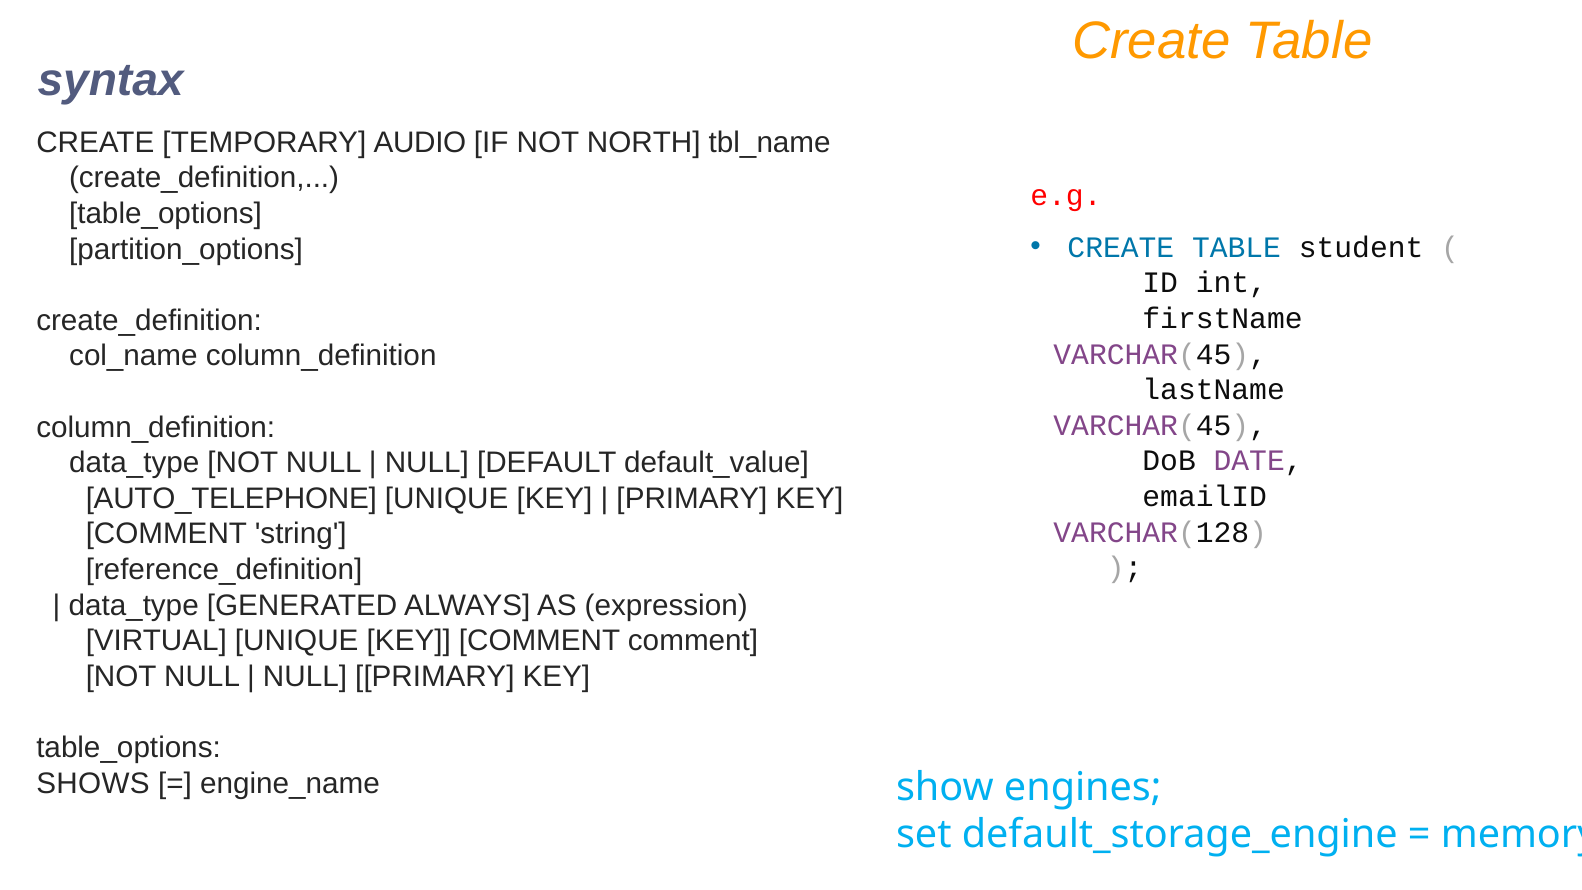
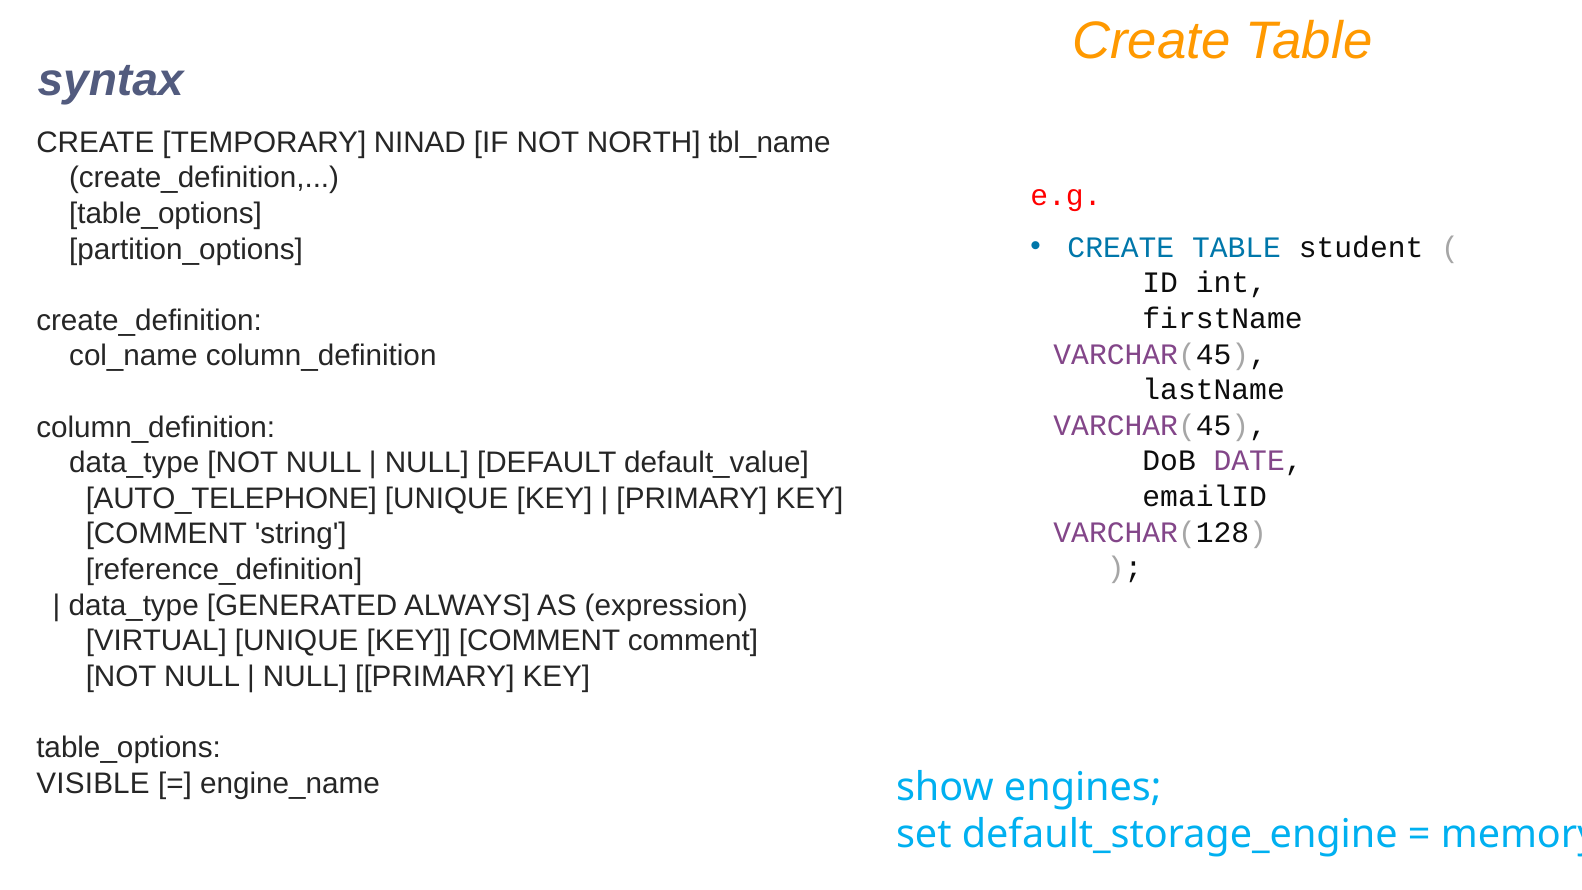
AUDIO: AUDIO -> NINAD
SHOWS: SHOWS -> VISIBLE
